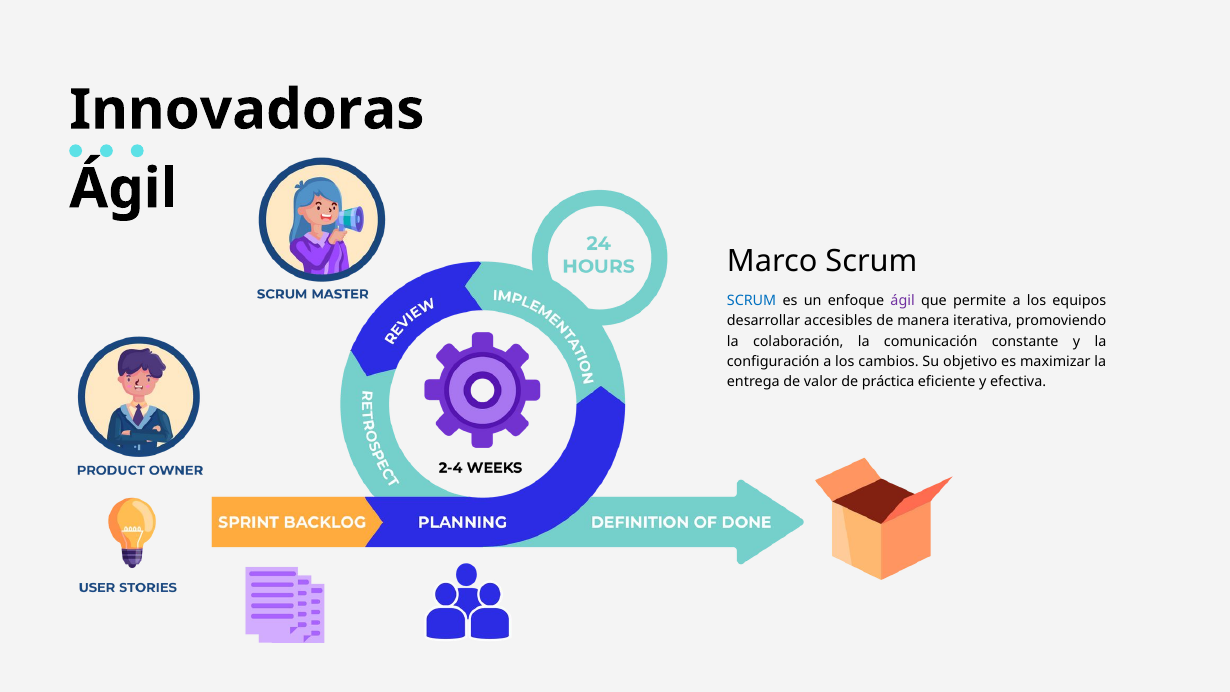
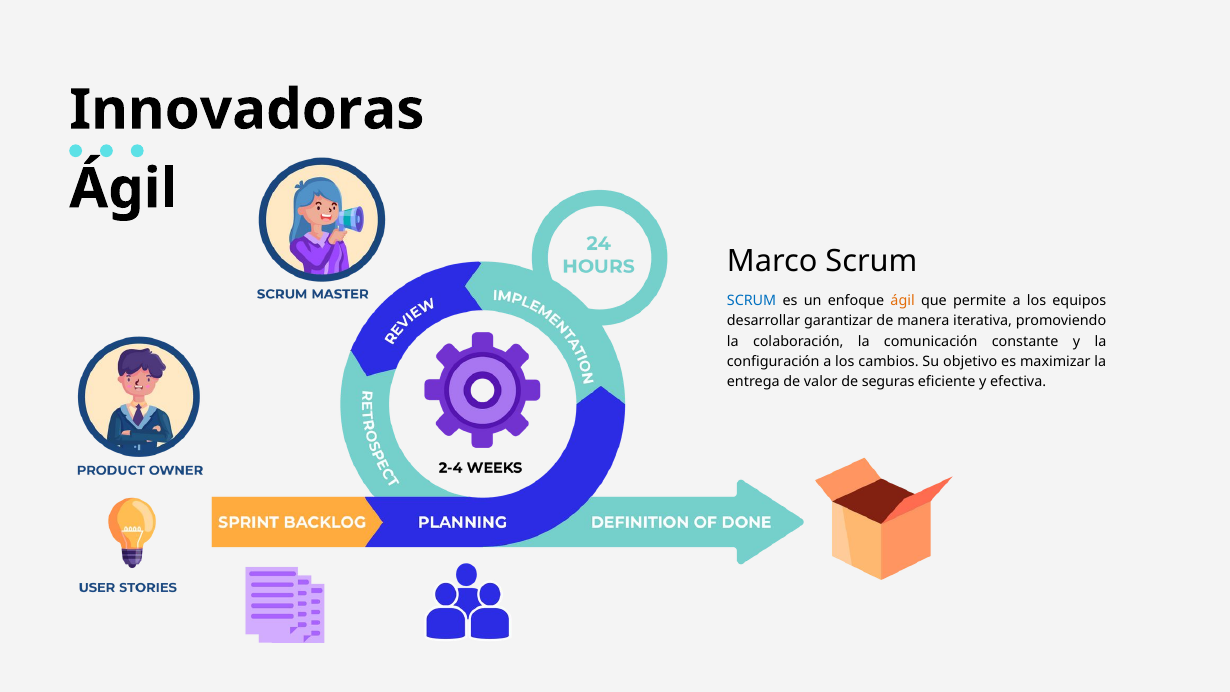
ágil at (903, 301) colour: purple -> orange
accesibles: accesibles -> garantizar
práctica: práctica -> seguras
